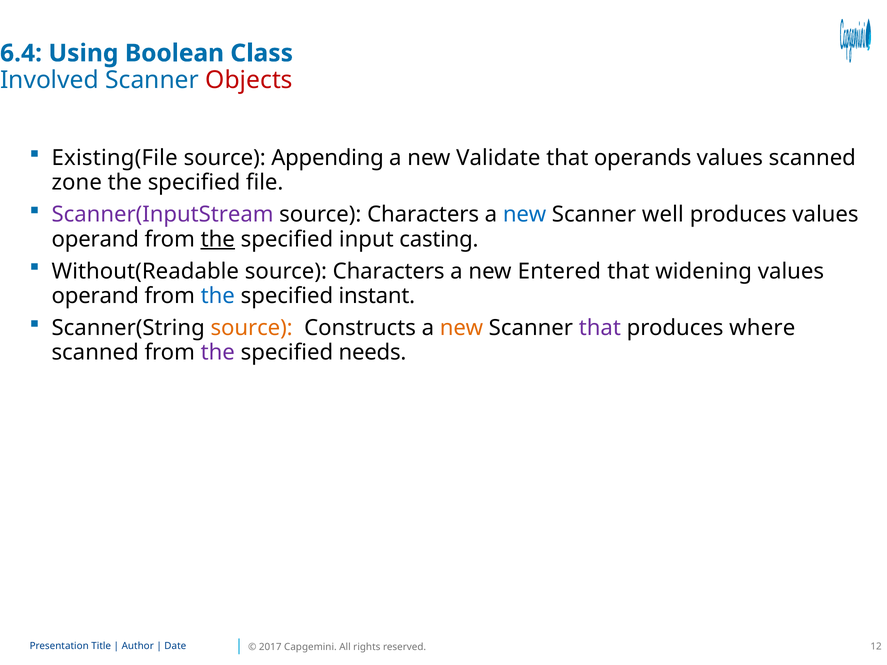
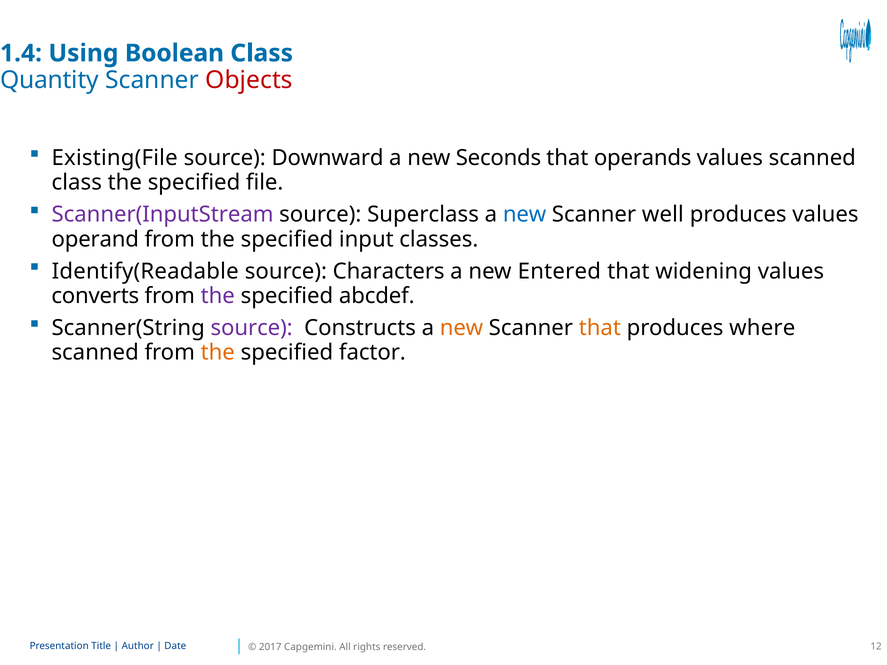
6.4: 6.4 -> 1.4
Involved: Involved -> Quantity
Appending: Appending -> Downward
Validate: Validate -> Seconds
zone at (77, 183): zone -> class
Characters at (423, 215): Characters -> Superclass
the at (218, 239) underline: present -> none
casting: casting -> classes
Without(Readable: Without(Readable -> Identify(Readable
operand at (95, 296): operand -> converts
the at (218, 296) colour: blue -> purple
instant: instant -> abcdef
source at (252, 328) colour: orange -> purple
that at (600, 328) colour: purple -> orange
the at (218, 353) colour: purple -> orange
needs: needs -> factor
